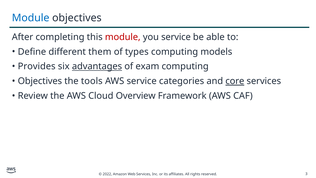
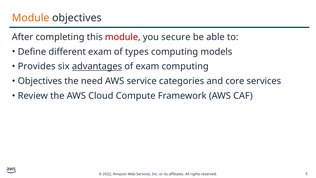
Module at (31, 18) colour: blue -> orange
you service: service -> secure
different them: them -> exam
tools: tools -> need
core underline: present -> none
Overview: Overview -> Compute
